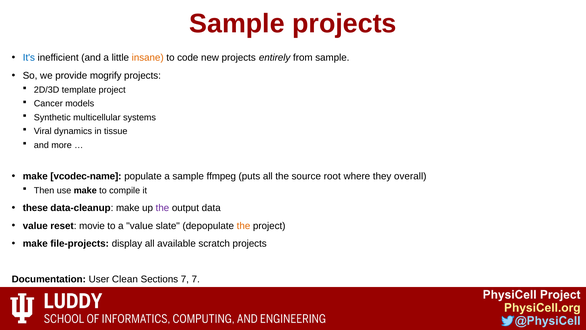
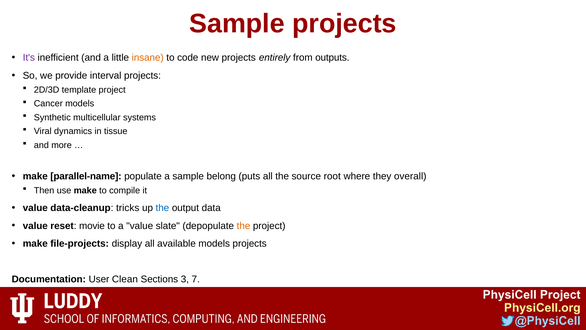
It's colour: blue -> purple
from sample: sample -> outputs
mogrify: mogrify -> interval
vcodec-name: vcodec-name -> parallel-name
ffmpeg: ffmpeg -> belong
these at (35, 208): these -> value
data-cleanup make: make -> tricks
the at (162, 208) colour: purple -> blue
available scratch: scratch -> models
Sections 7: 7 -> 3
